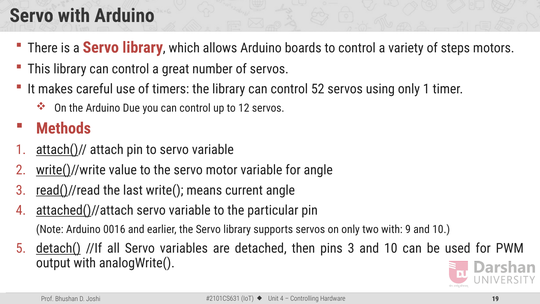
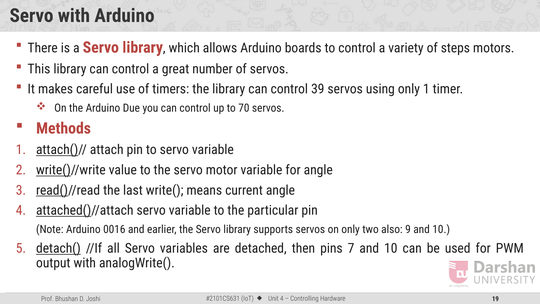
52: 52 -> 39
12: 12 -> 70
two with: with -> also
pins 3: 3 -> 7
